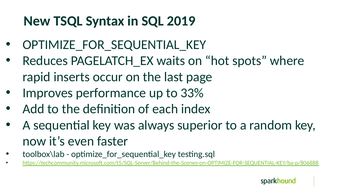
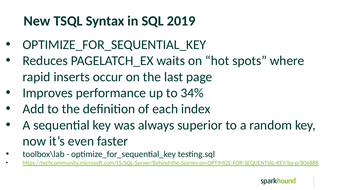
33%: 33% -> 34%
